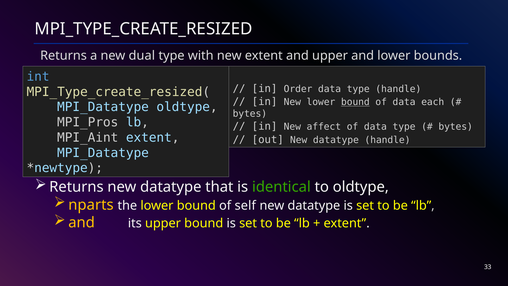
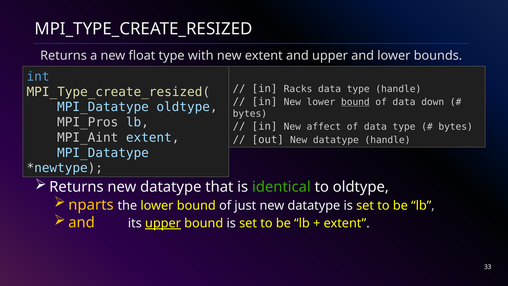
dual: dual -> float
Order: Order -> Racks
each: each -> down
self: self -> just
upper at (163, 223) underline: none -> present
